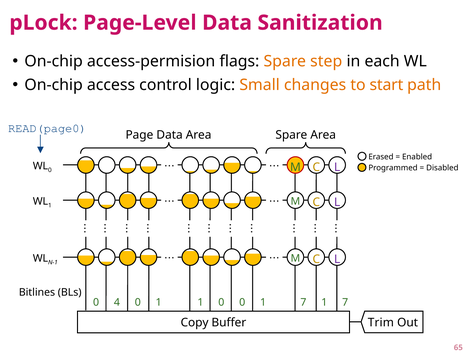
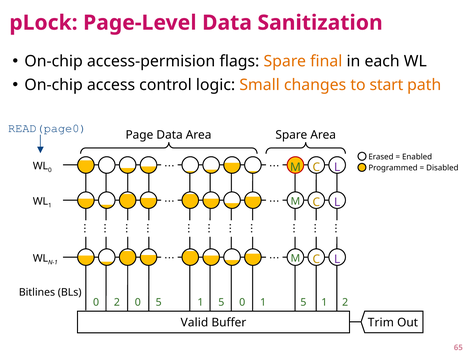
step: step -> final
0 4: 4 -> 2
1 at (159, 303): 1 -> 5
0 at (221, 303): 0 -> 5
0 1 7: 7 -> 5
7 at (345, 303): 7 -> 2
Copy: Copy -> Valid
